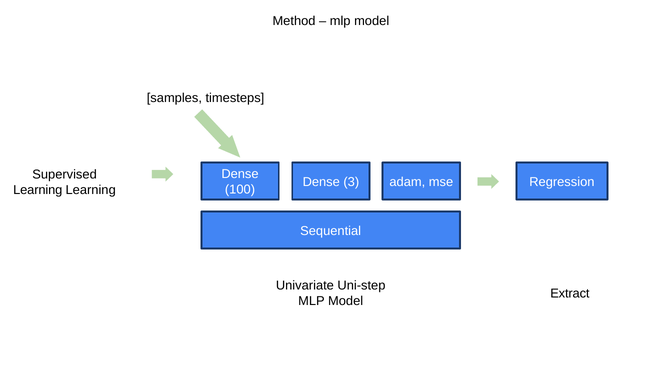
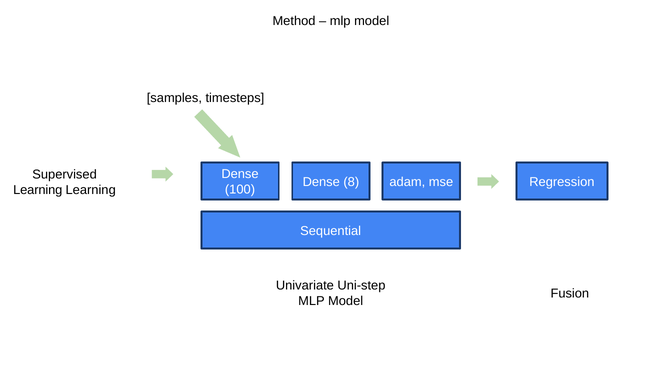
3: 3 -> 8
Extract: Extract -> Fusion
